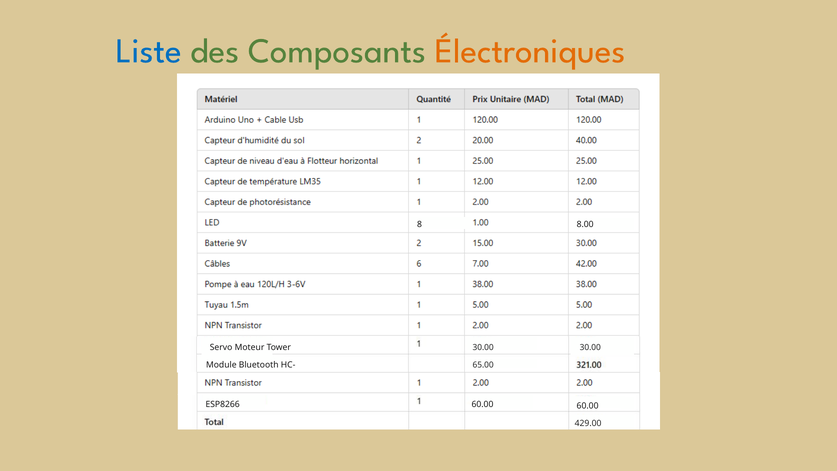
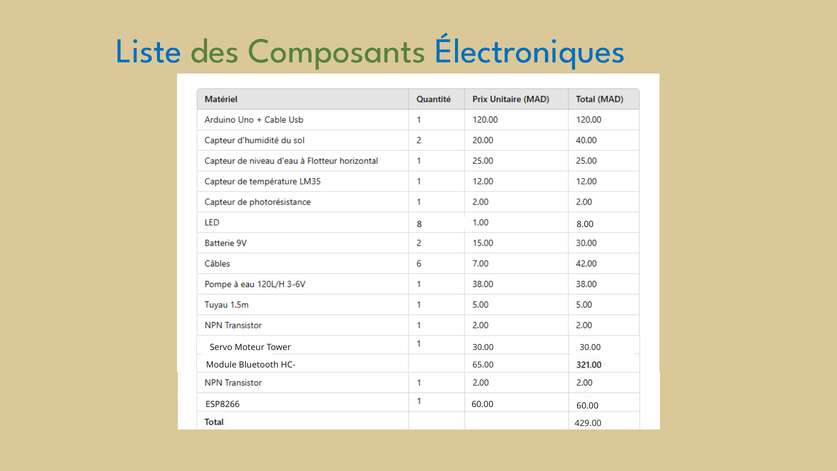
Électroniques colour: orange -> blue
